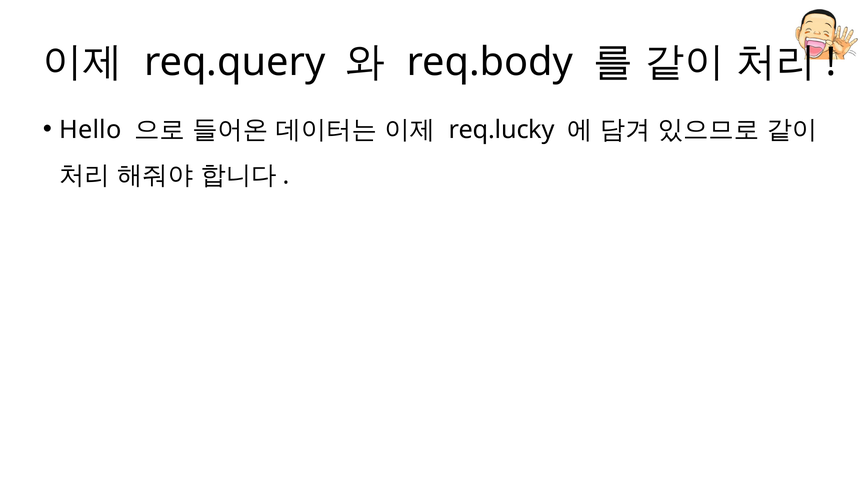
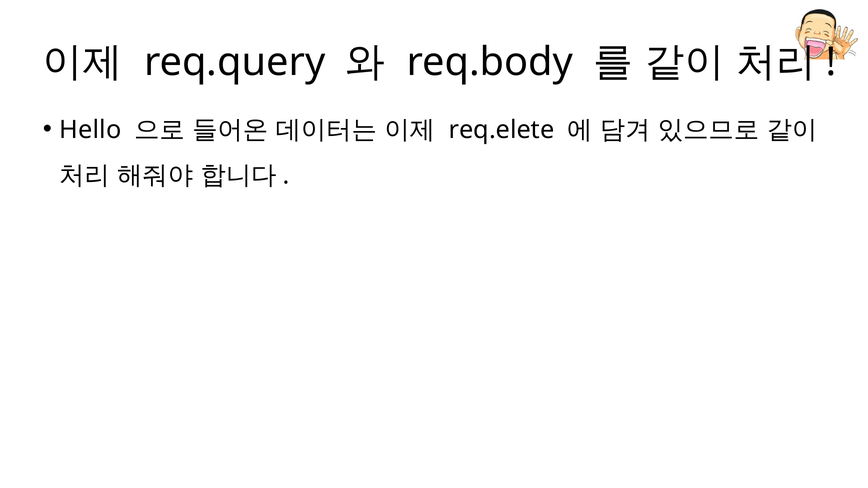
req.lucky: req.lucky -> req.elete
